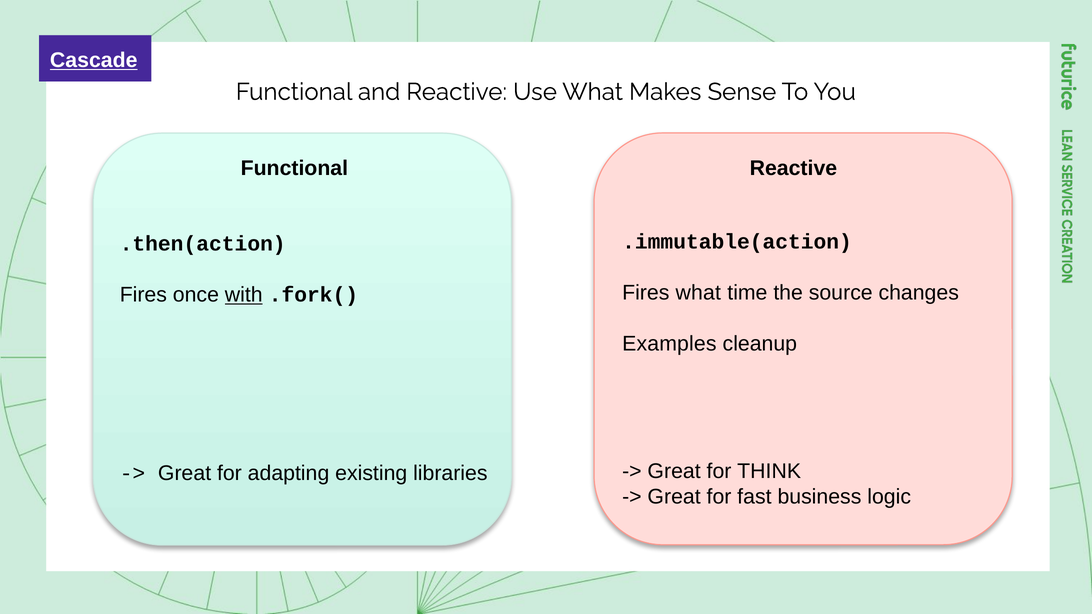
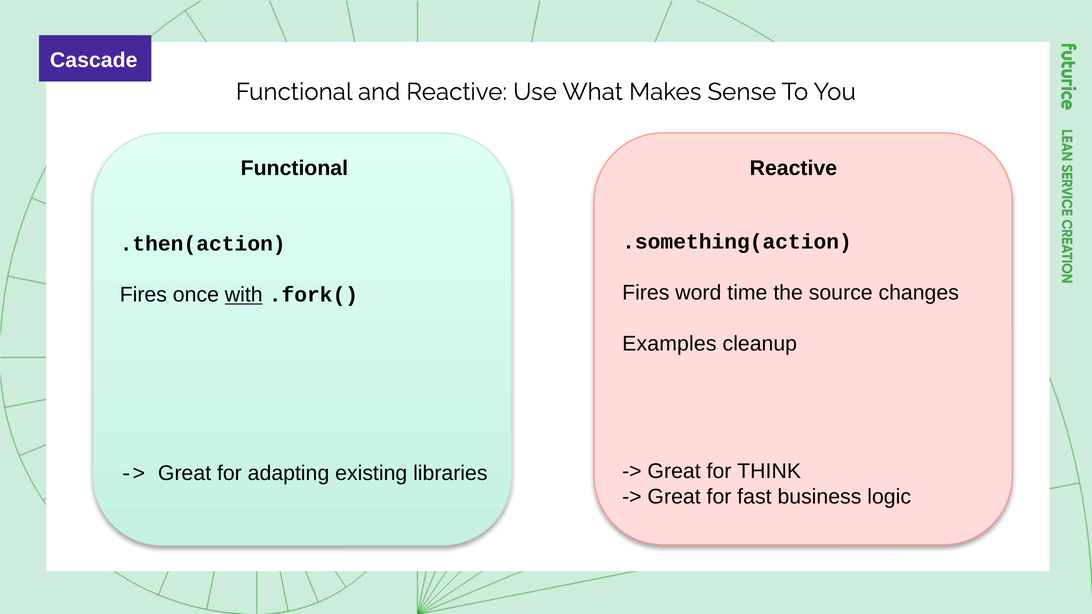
Cascade underline: present -> none
.immutable(action: .immutable(action -> .something(action
Fires what: what -> word
